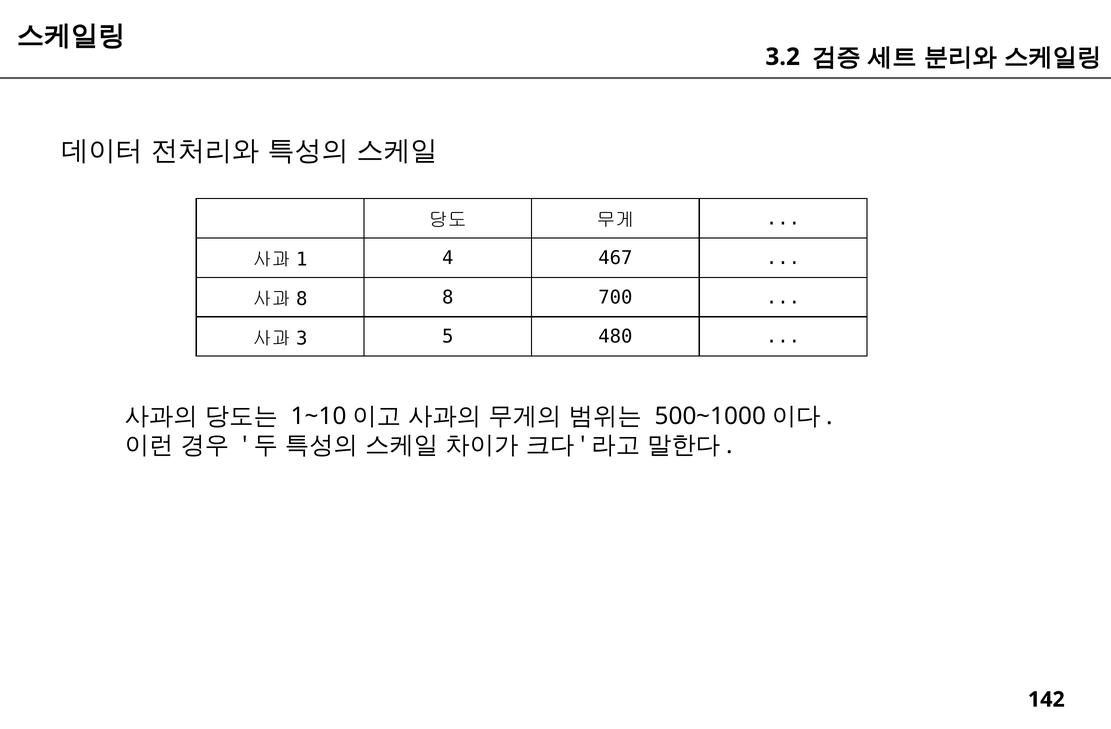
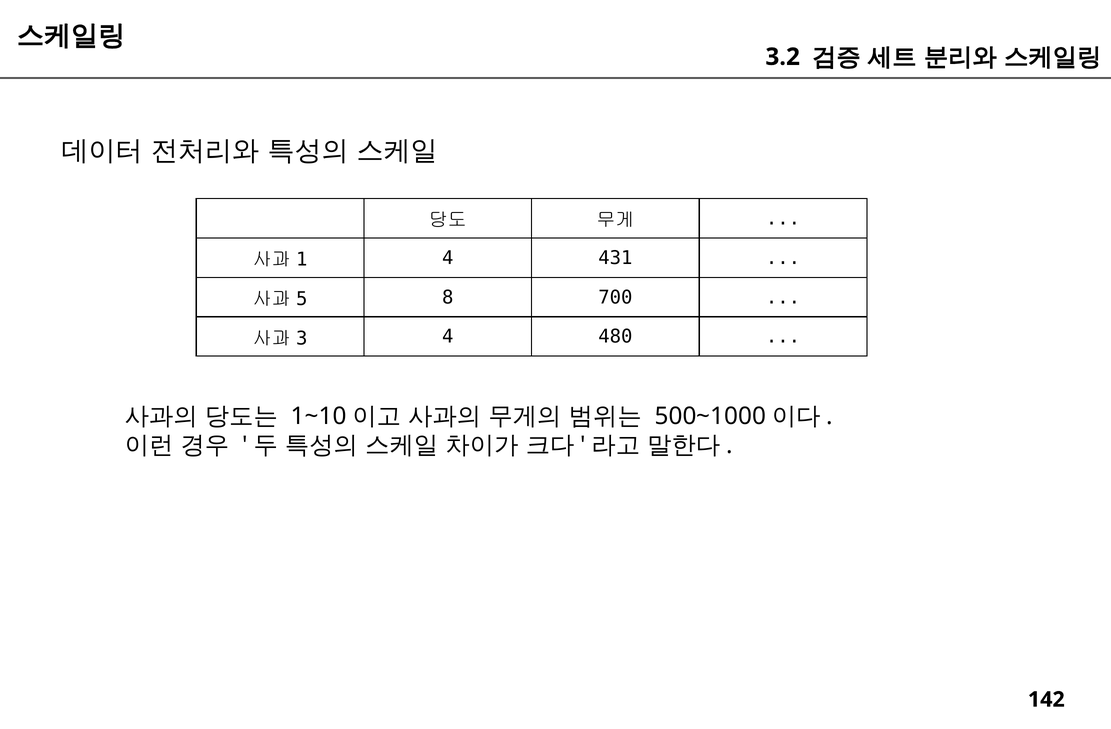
467: 467 -> 431
8 at (302, 299): 8 -> 5
5 at (448, 337): 5 -> 4
